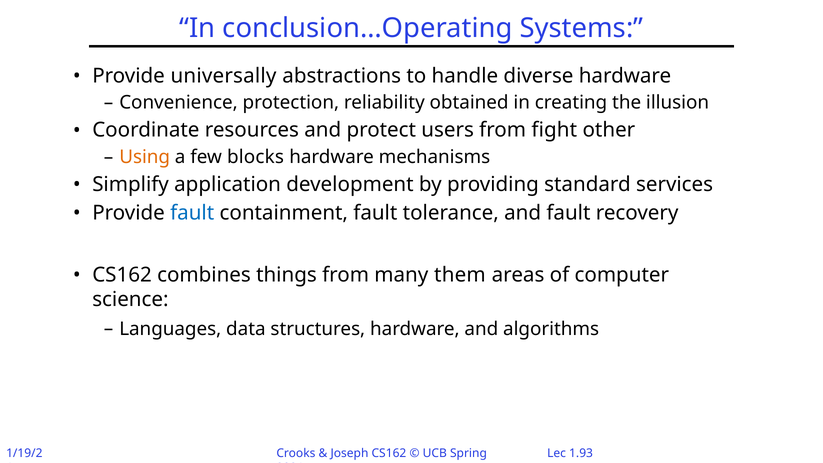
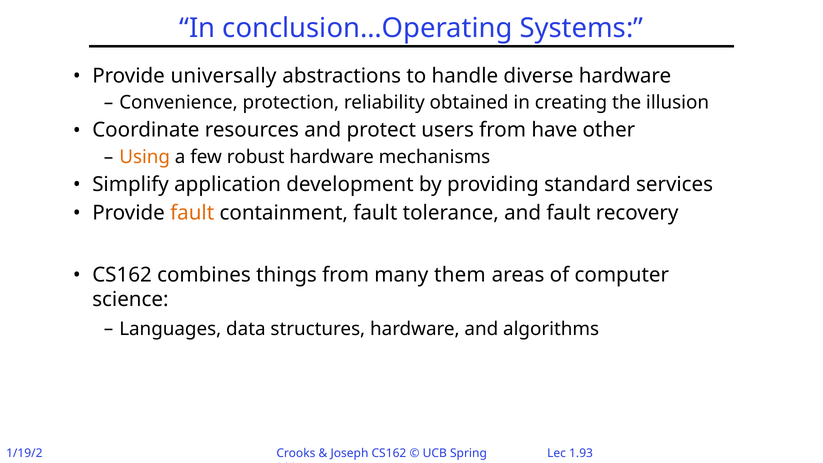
fight: fight -> have
blocks: blocks -> robust
fault at (192, 213) colour: blue -> orange
